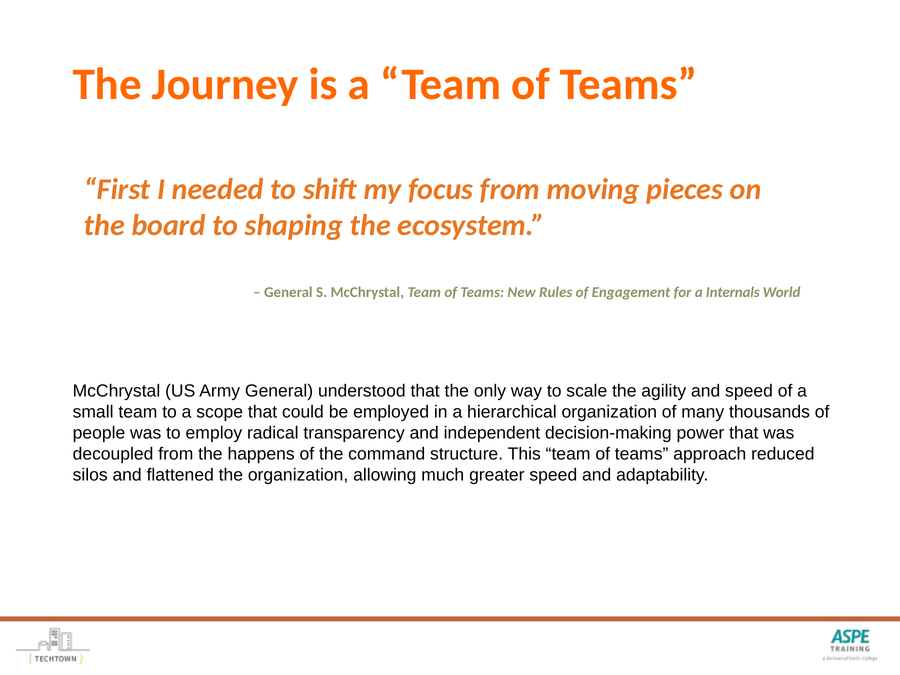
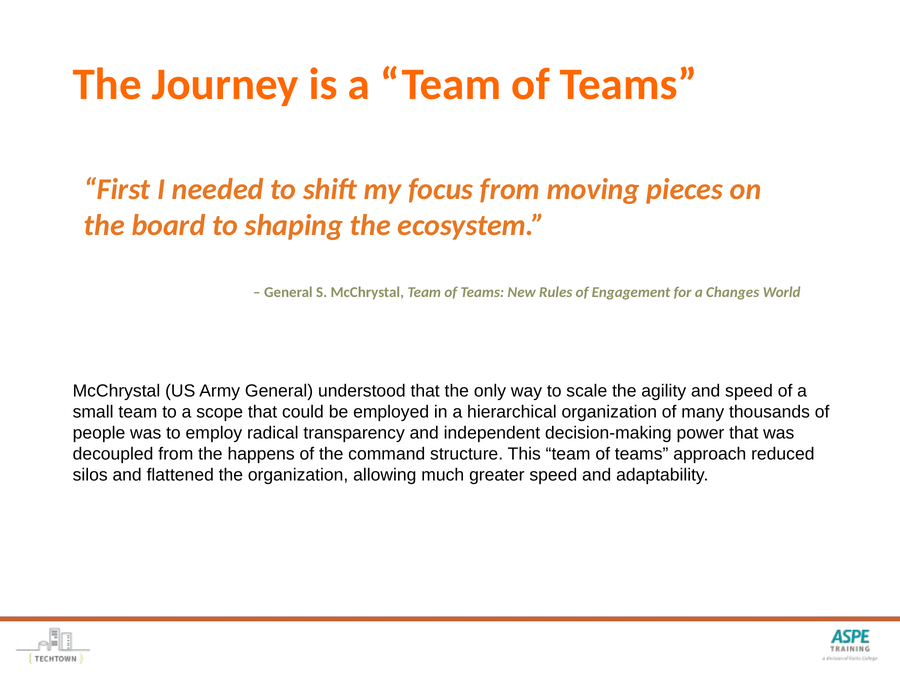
Internals: Internals -> Changes
